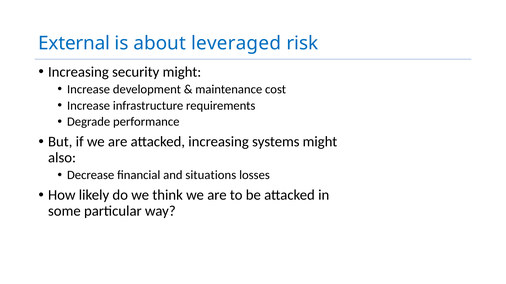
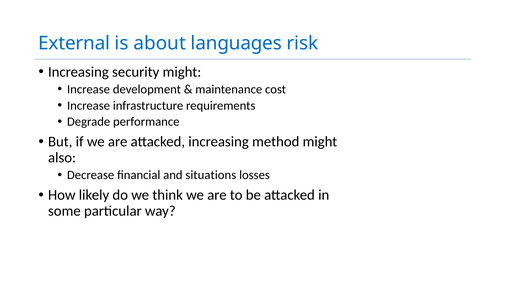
leveraged: leveraged -> languages
systems: systems -> method
